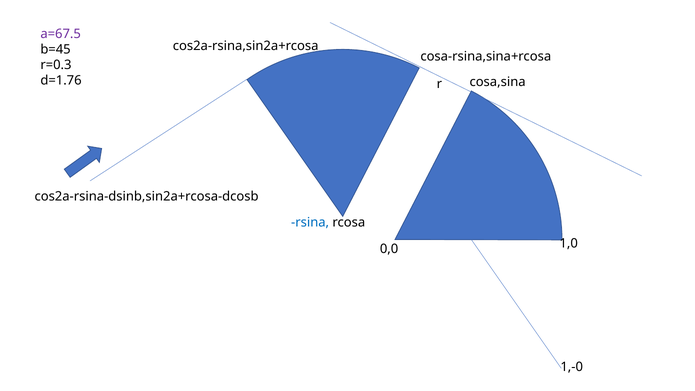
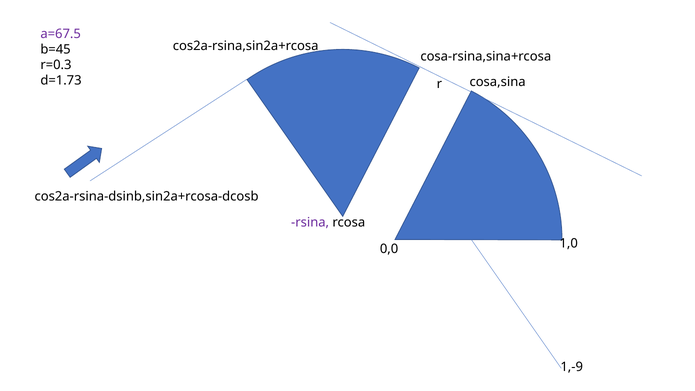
d=1.76: d=1.76 -> d=1.73
rsina colour: blue -> purple
1,-0: 1,-0 -> 1,-9
